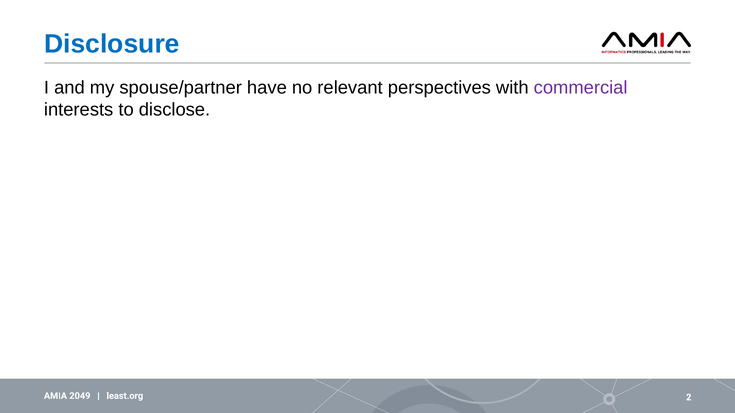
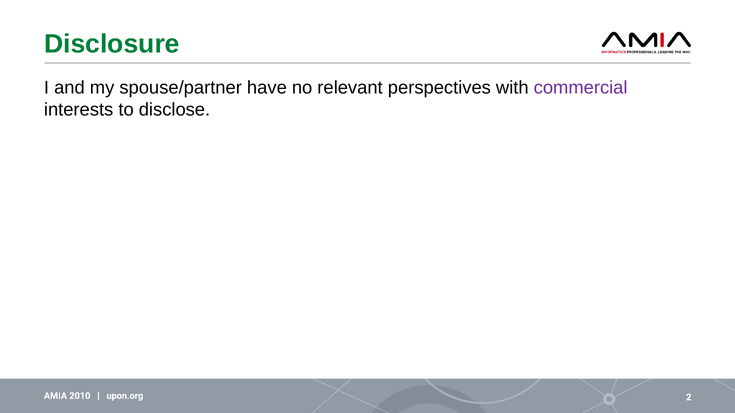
Disclosure colour: blue -> green
2049: 2049 -> 2010
least.org: least.org -> upon.org
